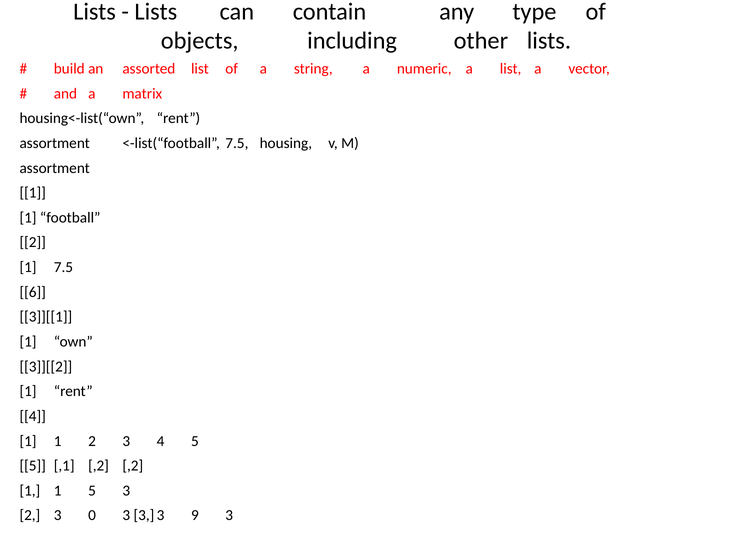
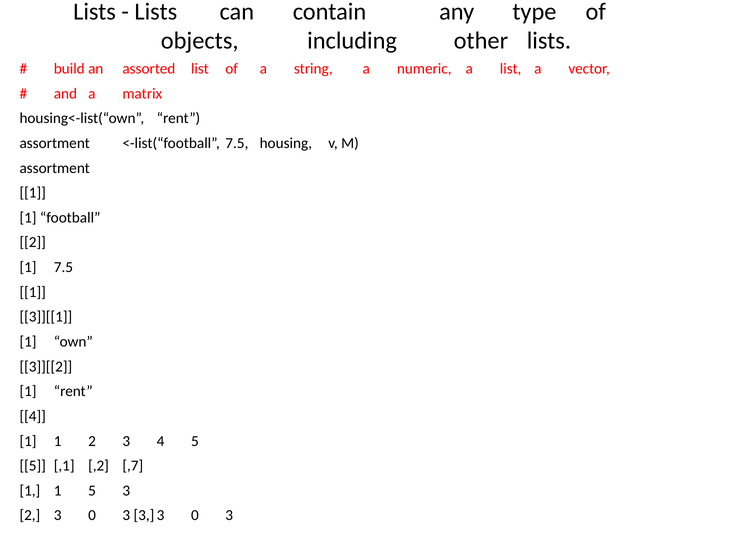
6 at (33, 292): 6 -> 1
,2 ,2: ,2 -> ,7
9 at (195, 515): 9 -> 0
